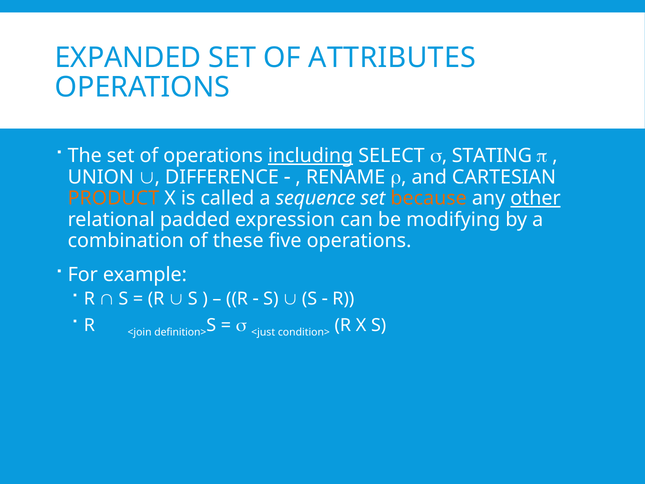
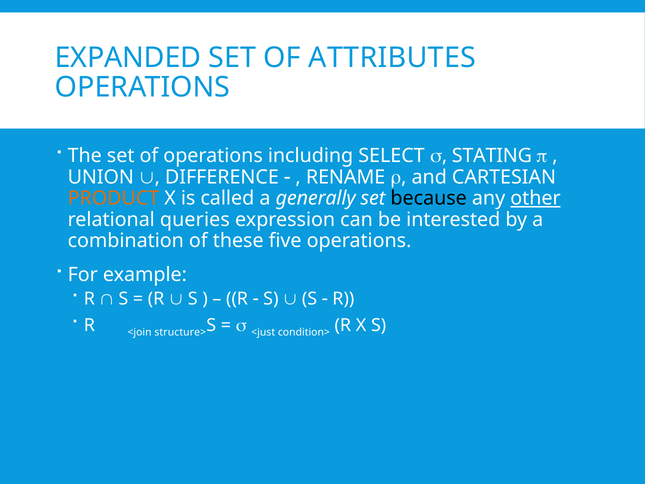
including underline: present -> none
sequence: sequence -> generally
because colour: orange -> black
padded: padded -> queries
modifying: modifying -> interested
definition>: definition> -> structure>
